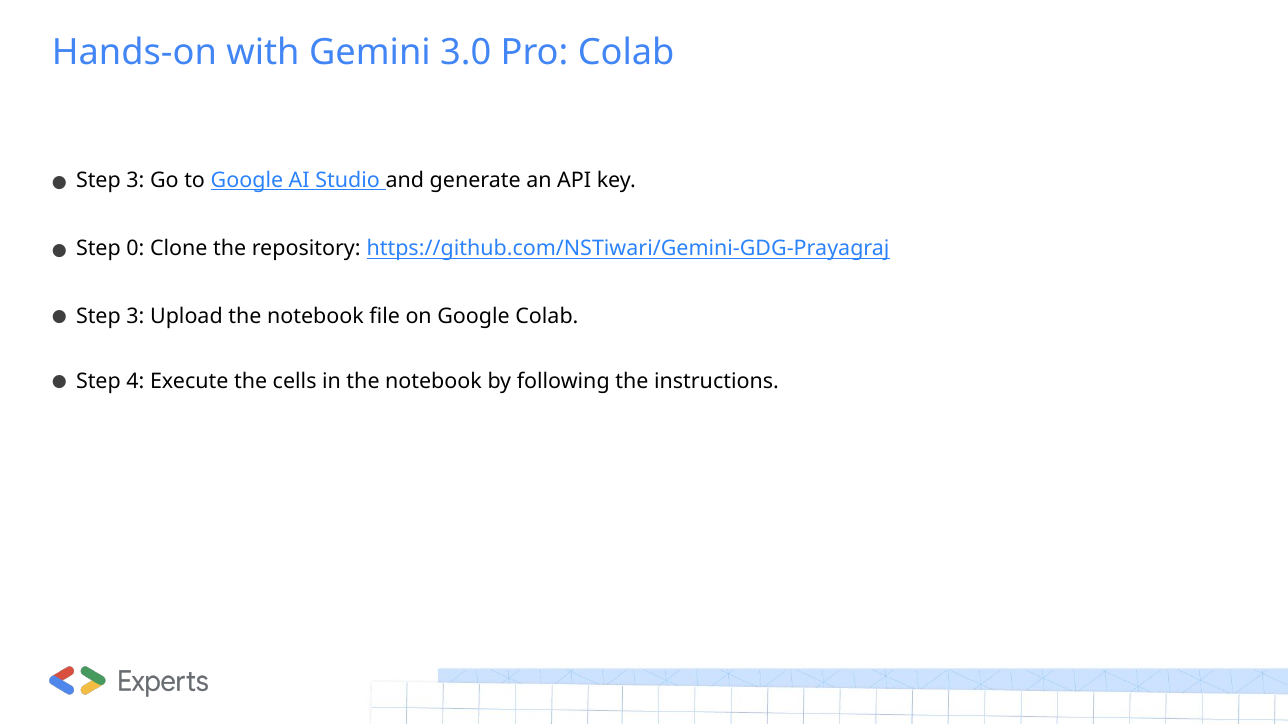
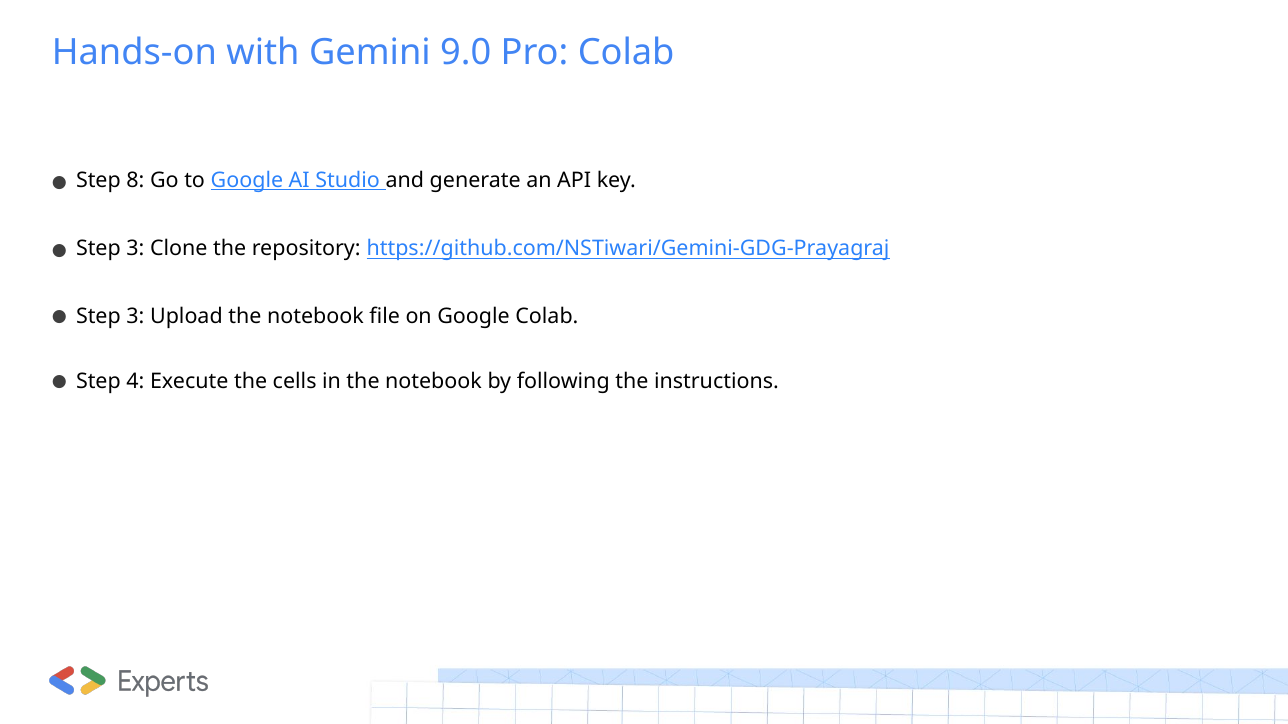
3.0: 3.0 -> 9.0
3 at (135, 180): 3 -> 8
0 at (135, 249): 0 -> 3
